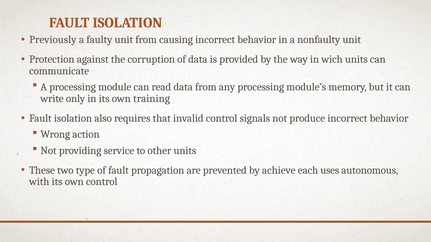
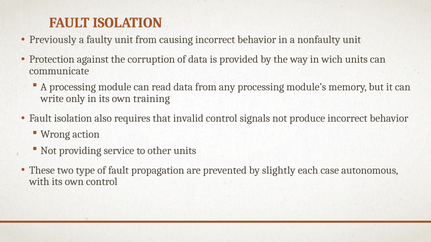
achieve: achieve -> slightly
uses: uses -> case
